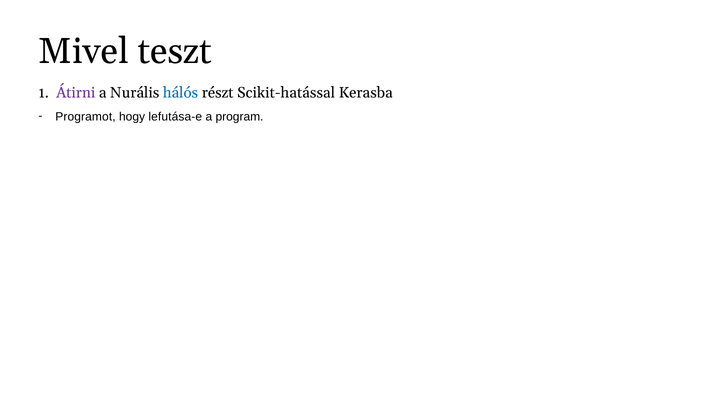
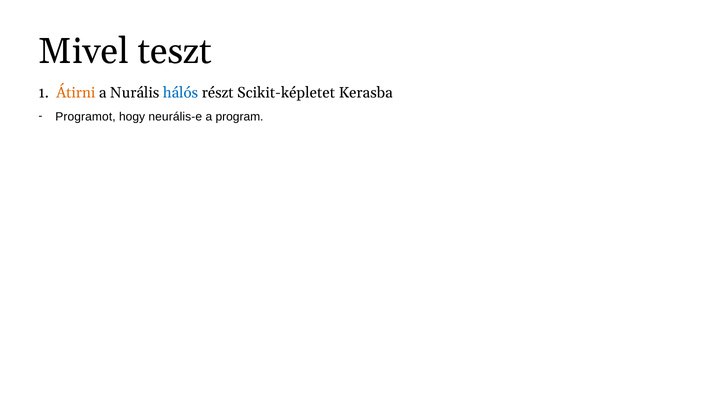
Átirni colour: purple -> orange
Scikit-hatással: Scikit-hatással -> Scikit-képletet
lefutása-e: lefutása-e -> neurális-e
